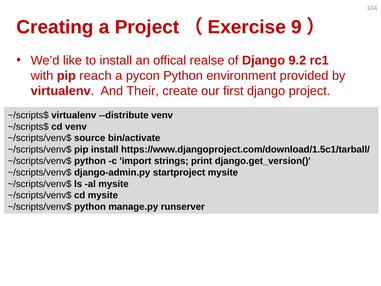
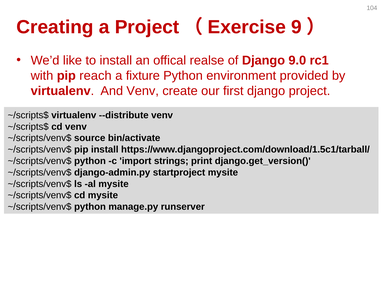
9.2: 9.2 -> 9.0
pycon: pycon -> fixture
And Their: Their -> Venv
